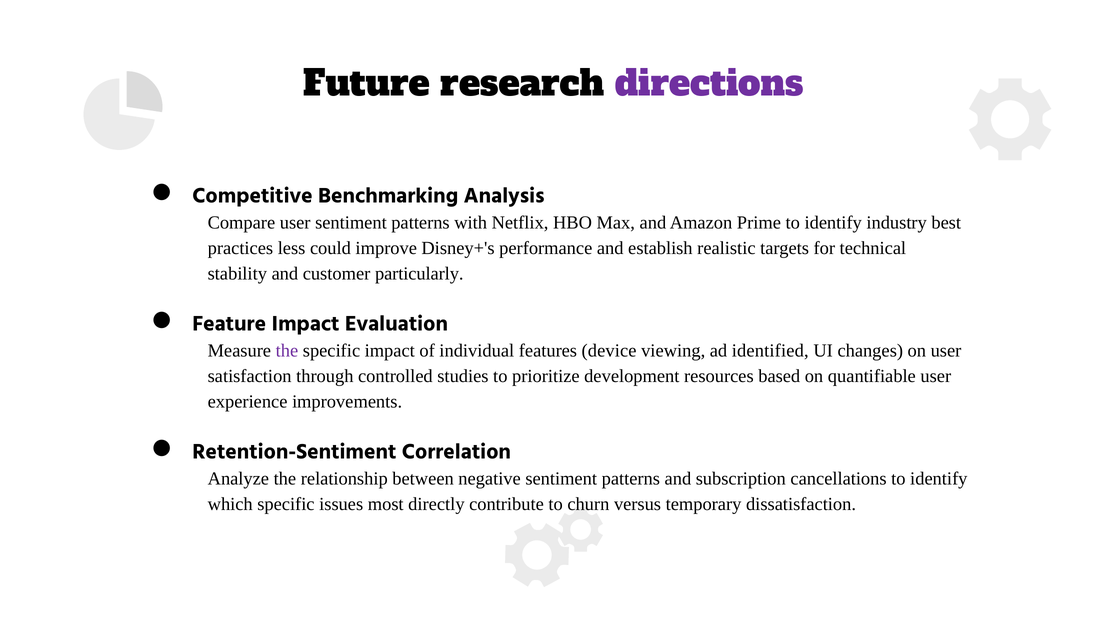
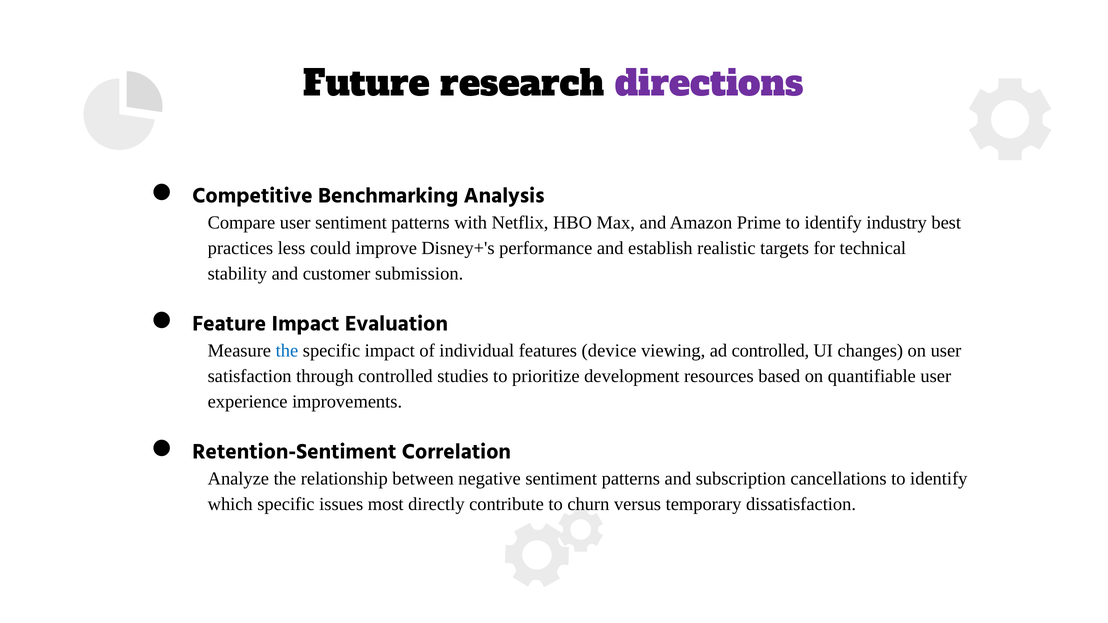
particularly: particularly -> submission
the at (287, 351) colour: purple -> blue
ad identified: identified -> controlled
